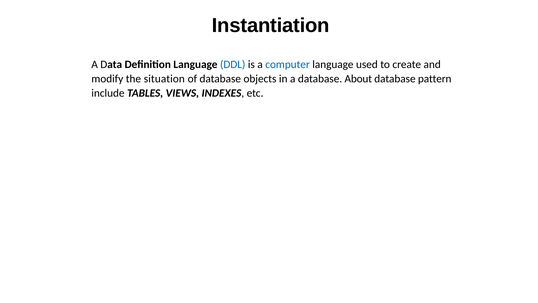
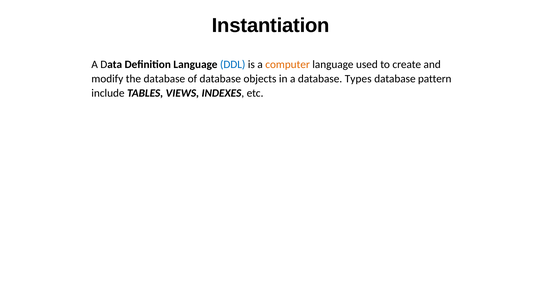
computer colour: blue -> orange
the situation: situation -> database
About: About -> Types
